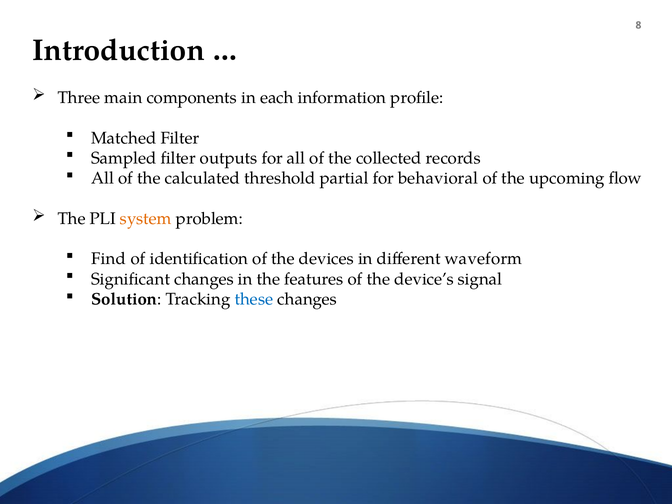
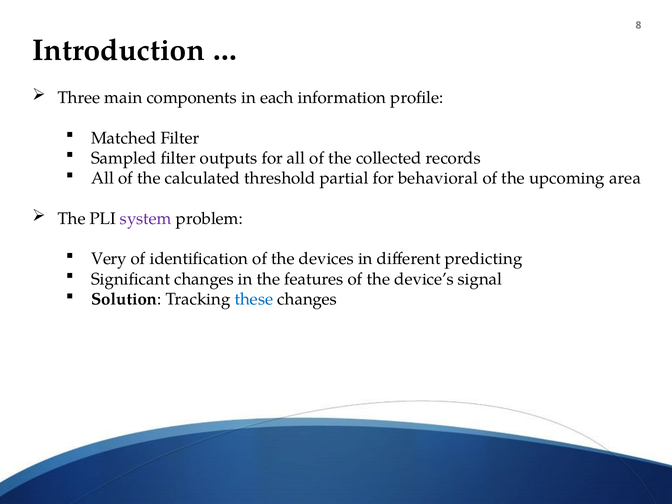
flow: flow -> area
system colour: orange -> purple
Find: Find -> Very
waveform: waveform -> predicting
